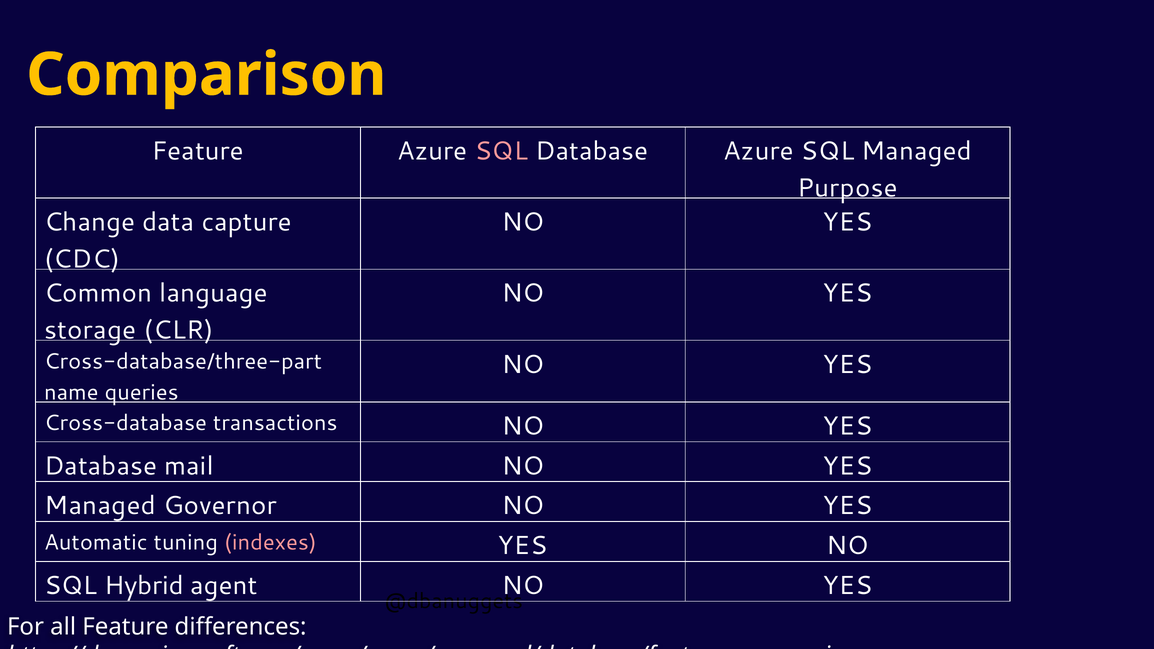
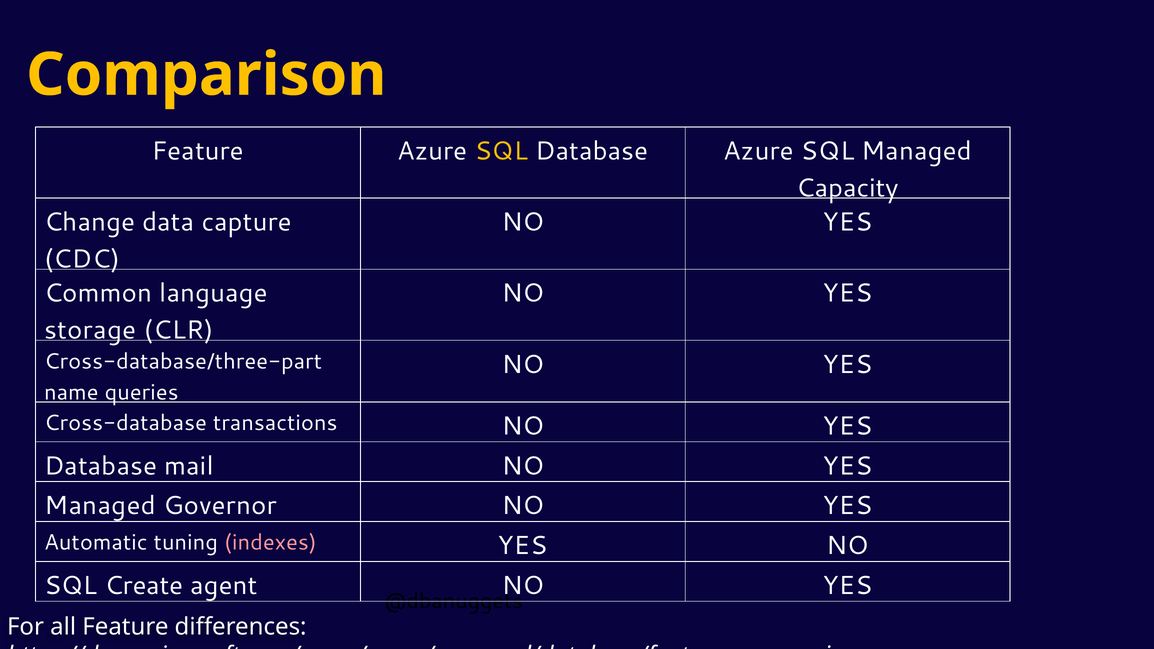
SQL at (501, 151) colour: pink -> yellow
Purpose: Purpose -> Capacity
Hybrid: Hybrid -> Create
